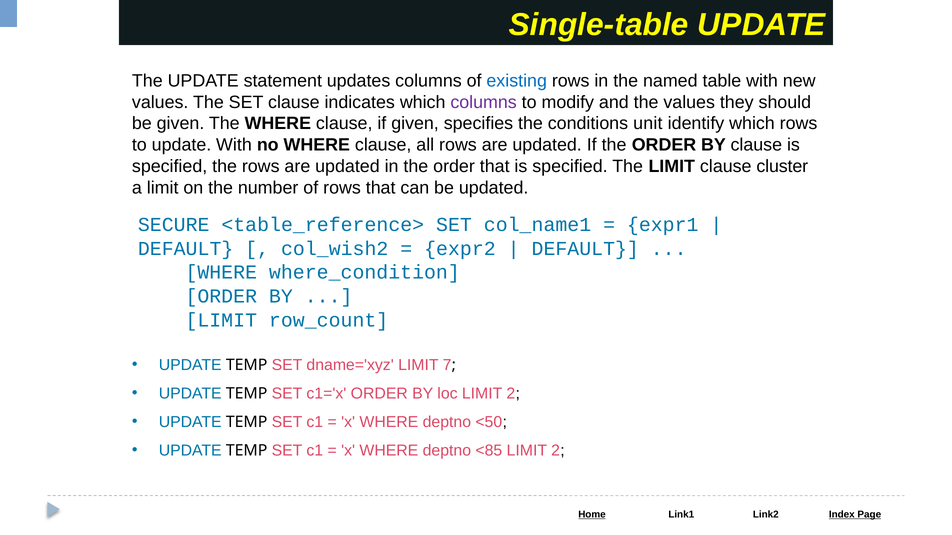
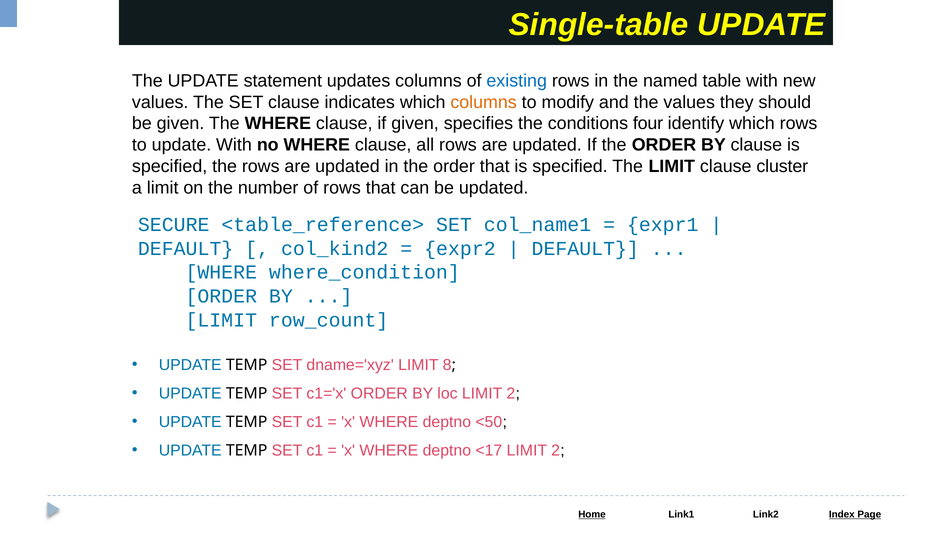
columns at (484, 102) colour: purple -> orange
unit: unit -> four
col_wish2: col_wish2 -> col_kind2
7: 7 -> 8
<85: <85 -> <17
